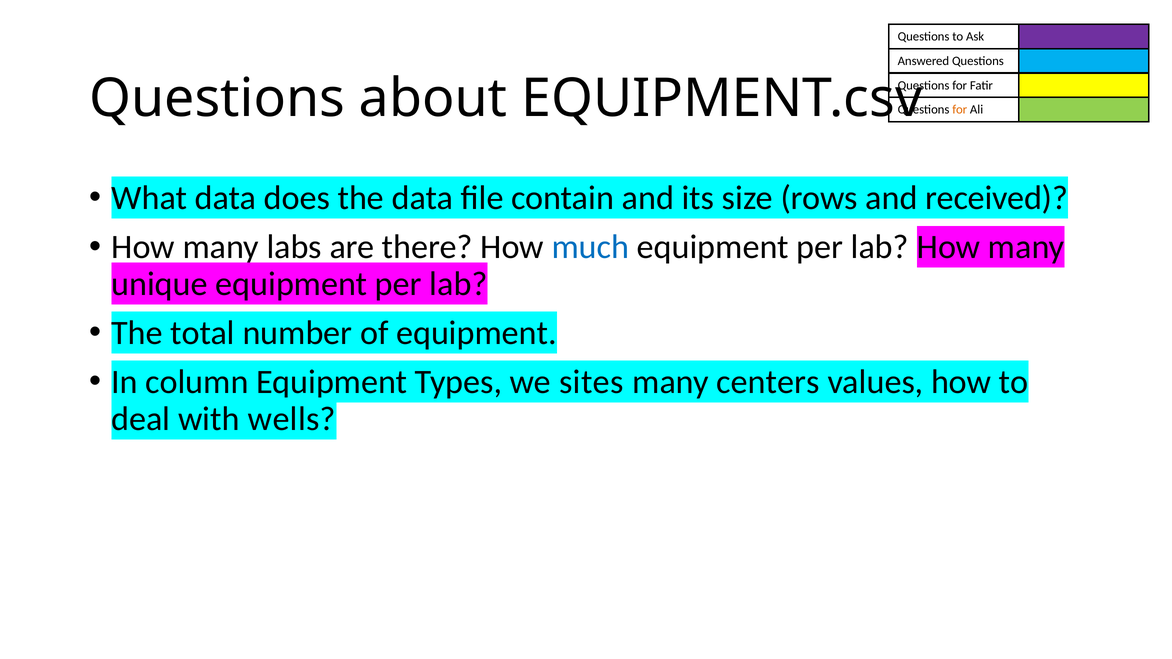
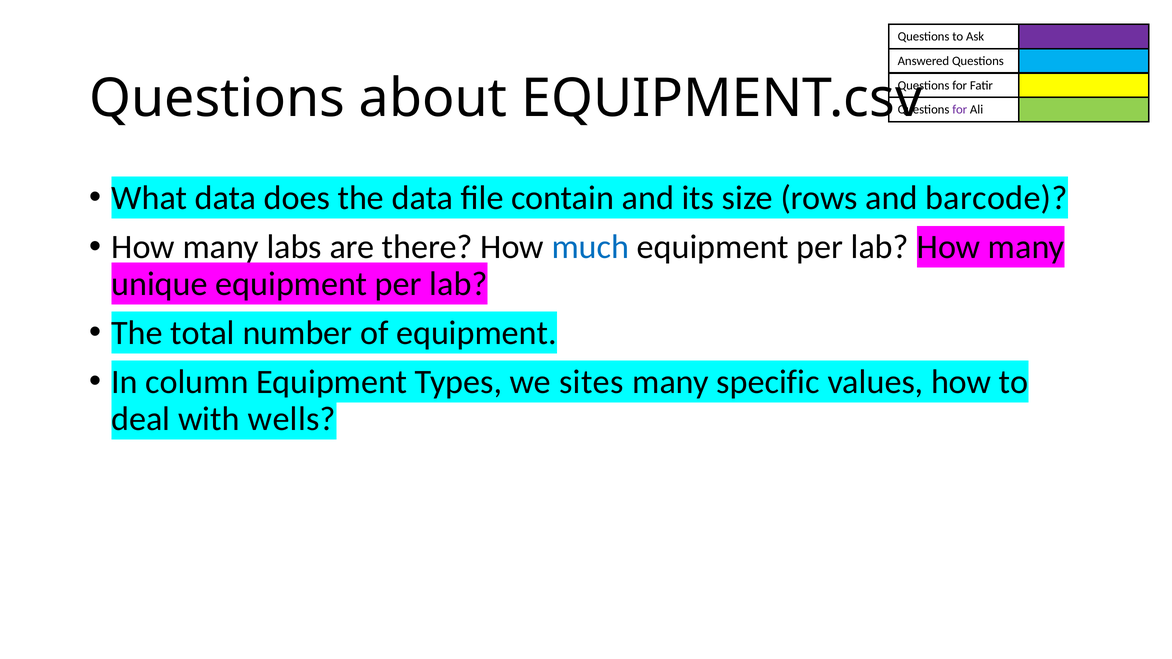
for at (960, 110) colour: orange -> purple
received: received -> barcode
centers: centers -> specific
